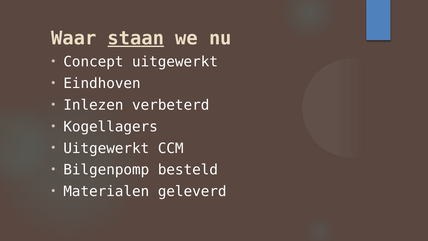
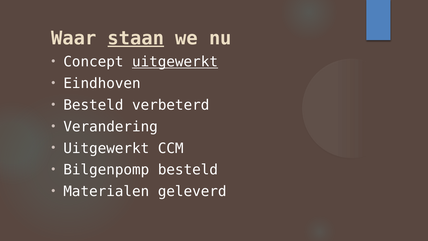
uitgewerkt at (175, 62) underline: none -> present
Inlezen at (93, 105): Inlezen -> Besteld
Kogellagers: Kogellagers -> Verandering
